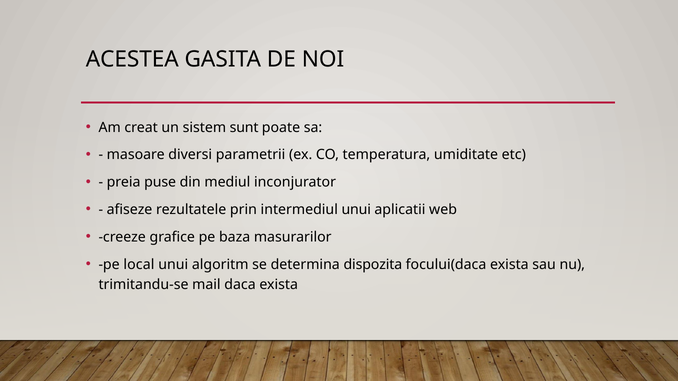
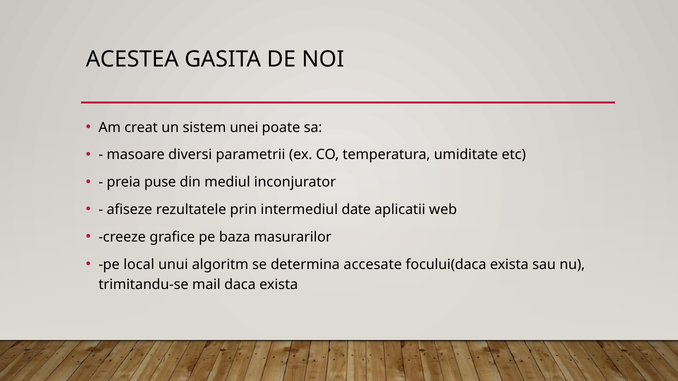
sunt: sunt -> unei
intermediul unui: unui -> date
dispozita: dispozita -> accesate
